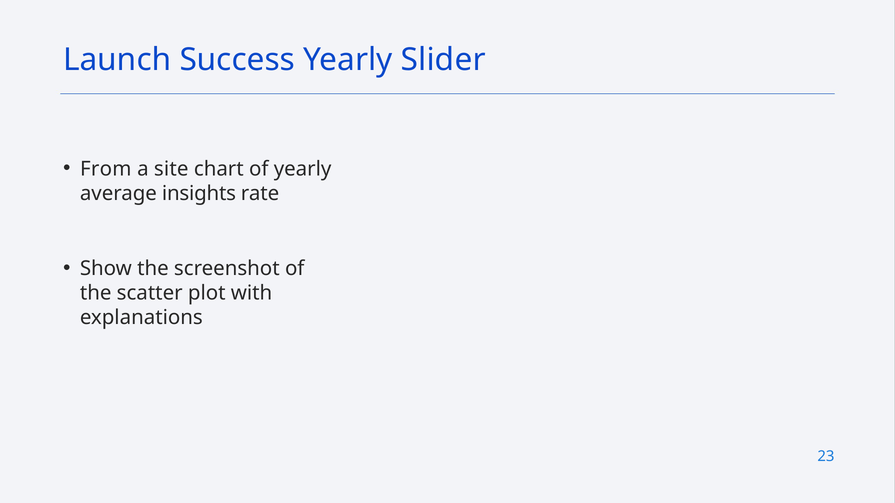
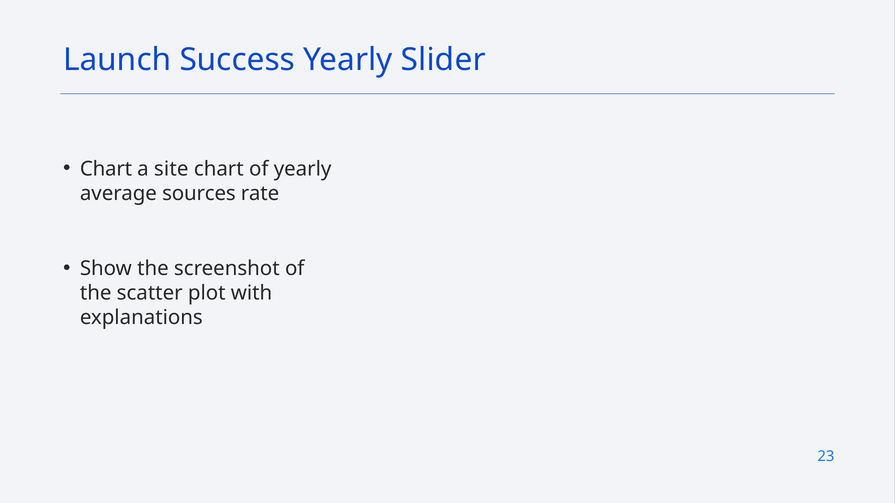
From at (106, 169): From -> Chart
insights: insights -> sources
